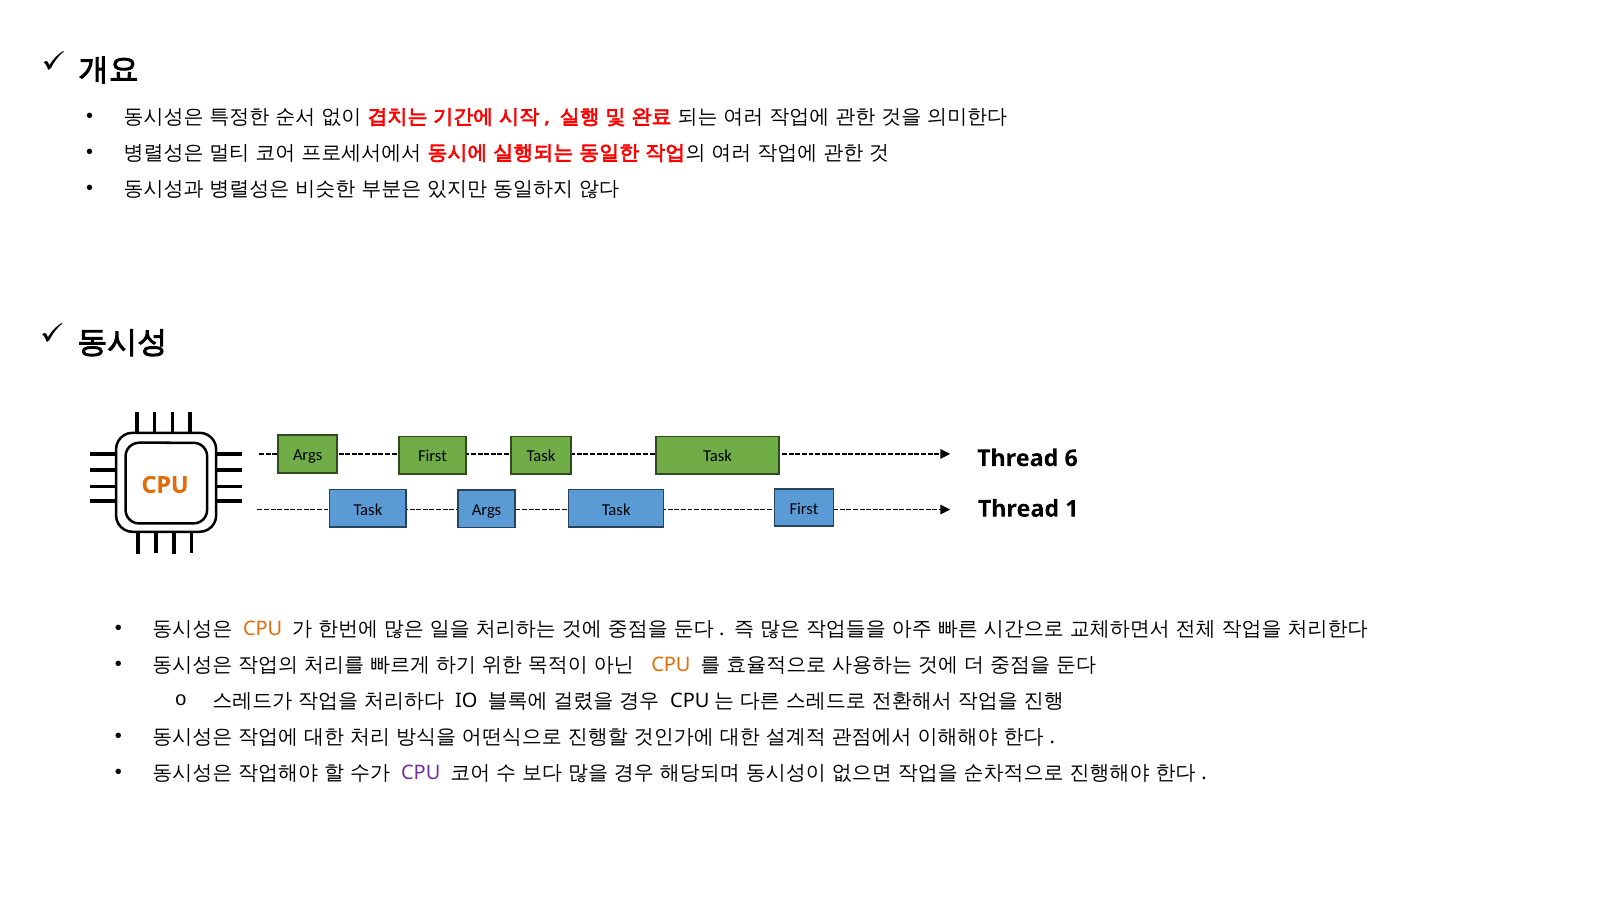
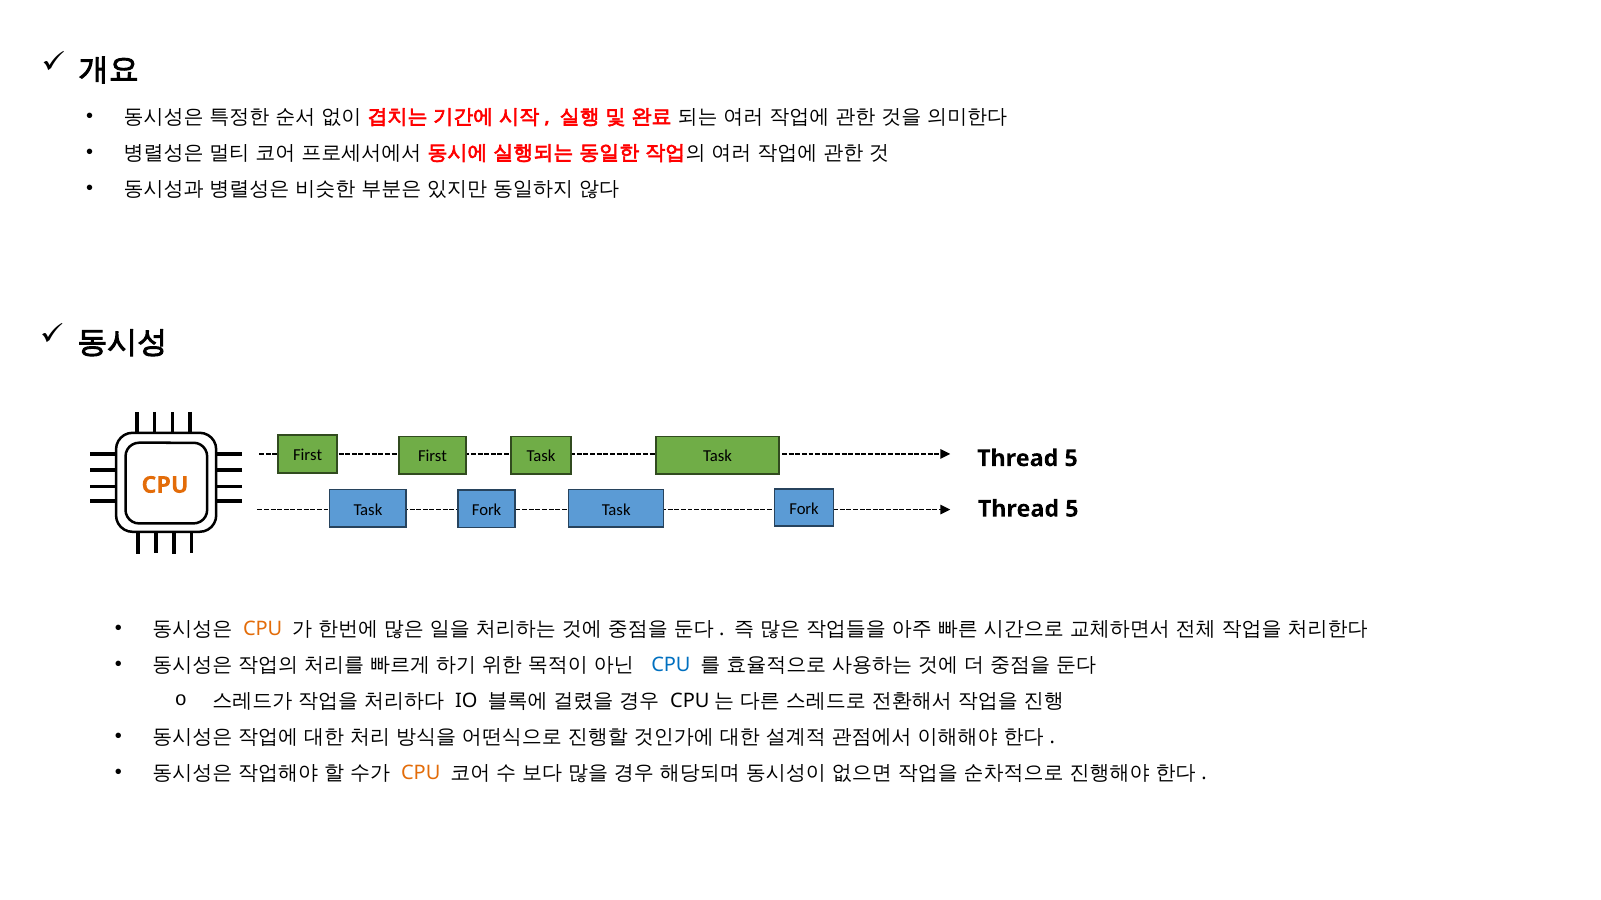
Args at (308, 455): Args -> First
6 at (1071, 459): 6 -> 5
Args at (487, 510): Args -> Fork
First at (804, 509): First -> Fork
1 at (1072, 509): 1 -> 5
CPU at (671, 666) colour: orange -> blue
CPU at (421, 774) colour: purple -> orange
